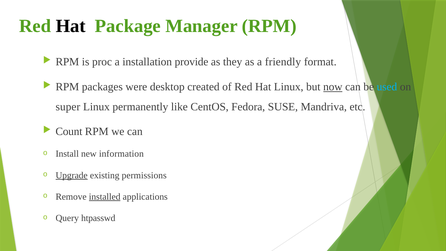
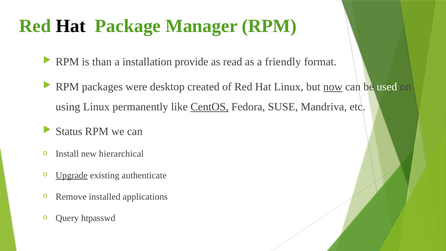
proc: proc -> than
they: they -> read
used colour: light blue -> white
super: super -> using
CentOS underline: none -> present
Count: Count -> Status
information: information -> hierarchical
permissions: permissions -> authenticate
installed underline: present -> none
